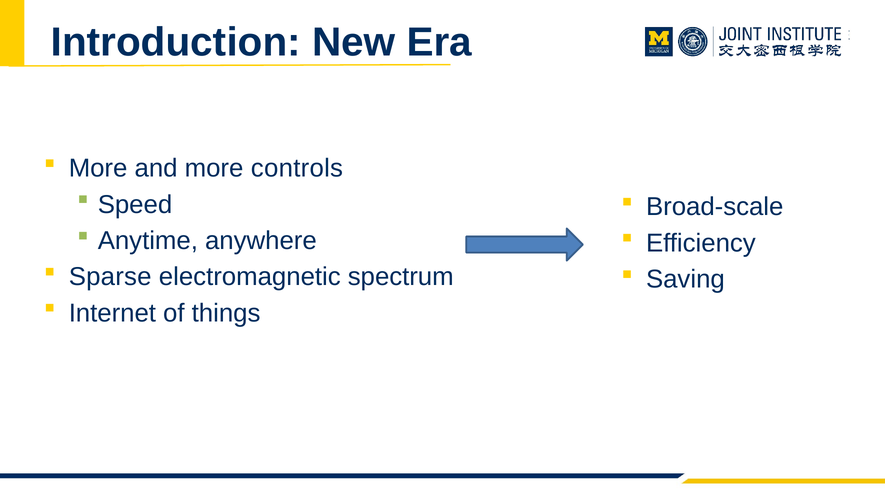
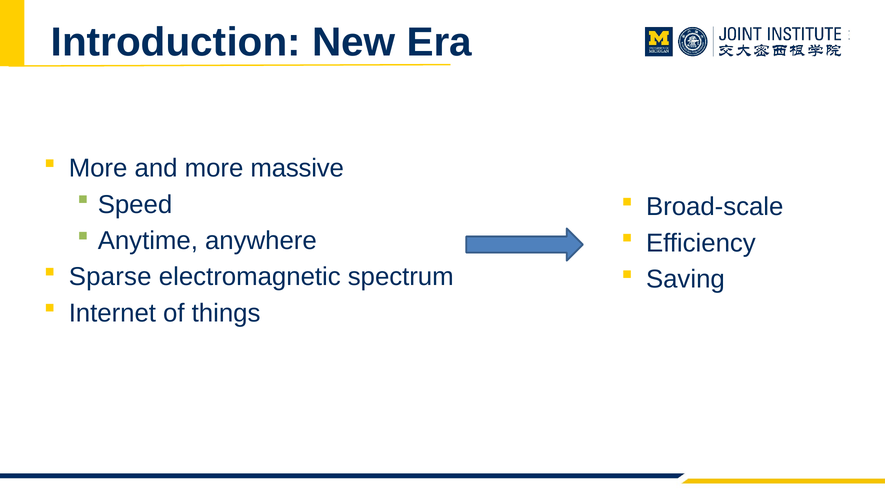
controls: controls -> massive
